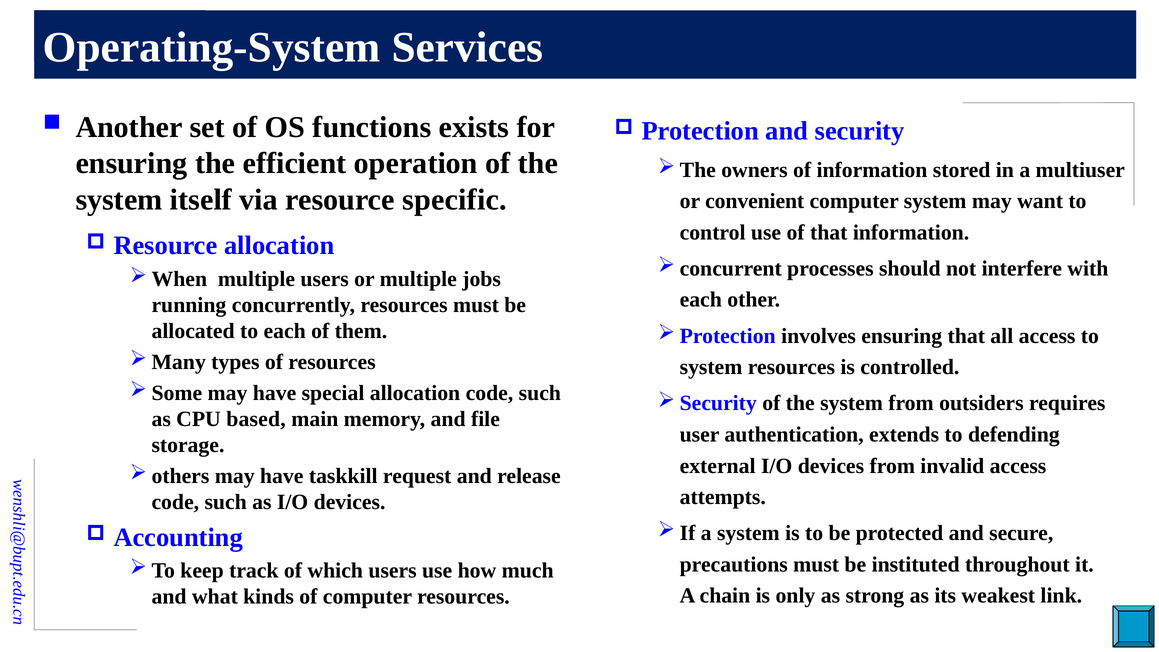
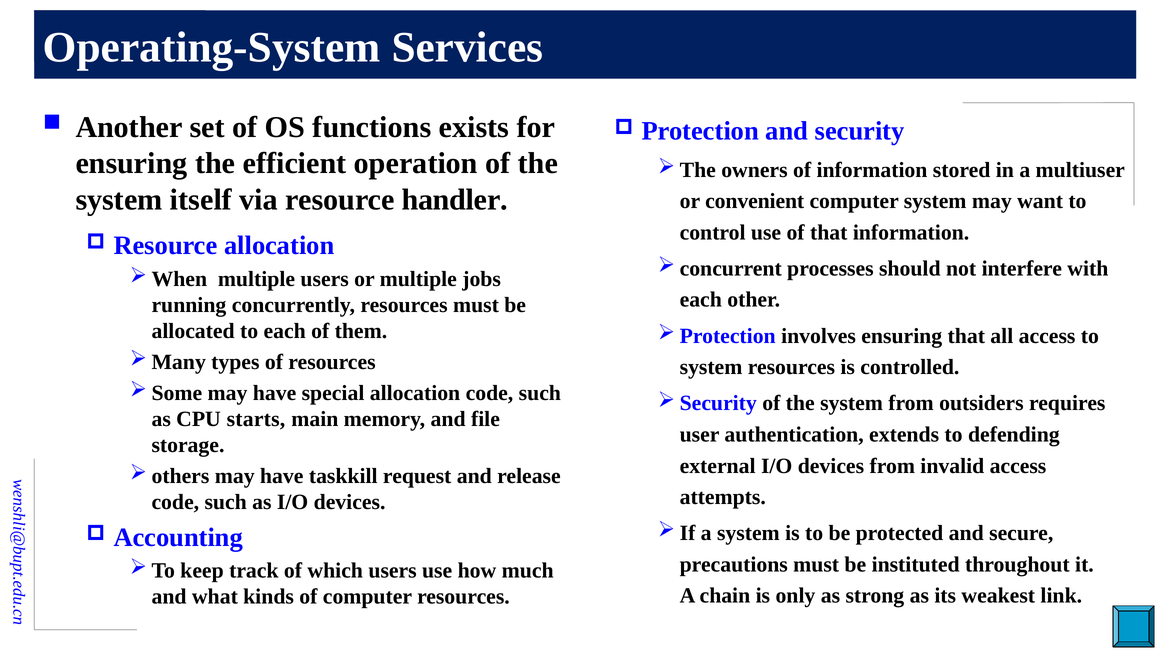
specific: specific -> handler
based: based -> starts
